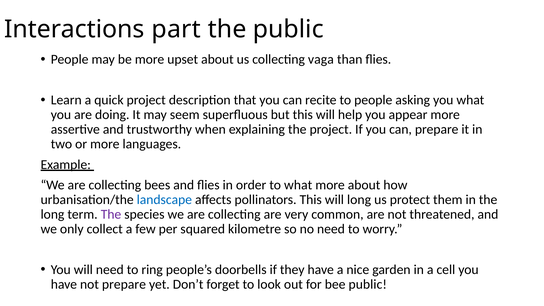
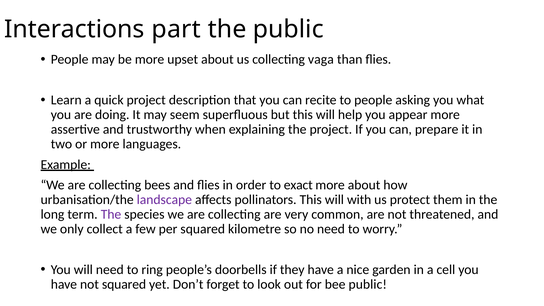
to what: what -> exact
landscape colour: blue -> purple
will long: long -> with
not prepare: prepare -> squared
